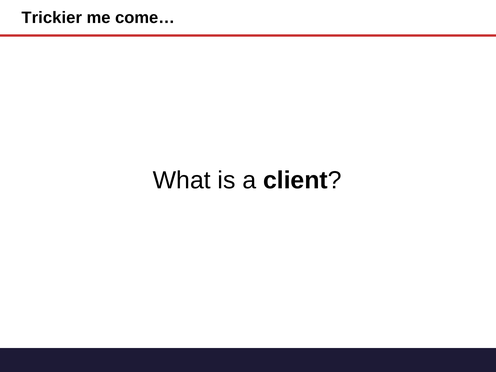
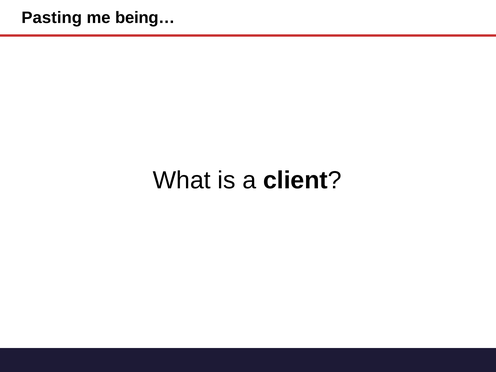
Trickier: Trickier -> Pasting
come…: come… -> being…
